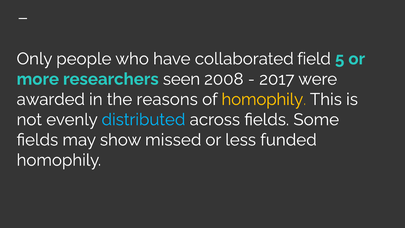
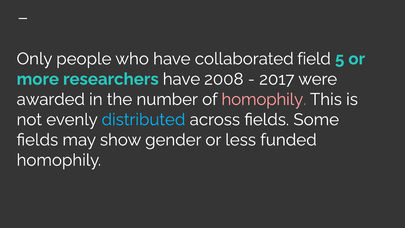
researchers seen: seen -> have
reasons: reasons -> number
homophily at (264, 99) colour: yellow -> pink
missed: missed -> gender
